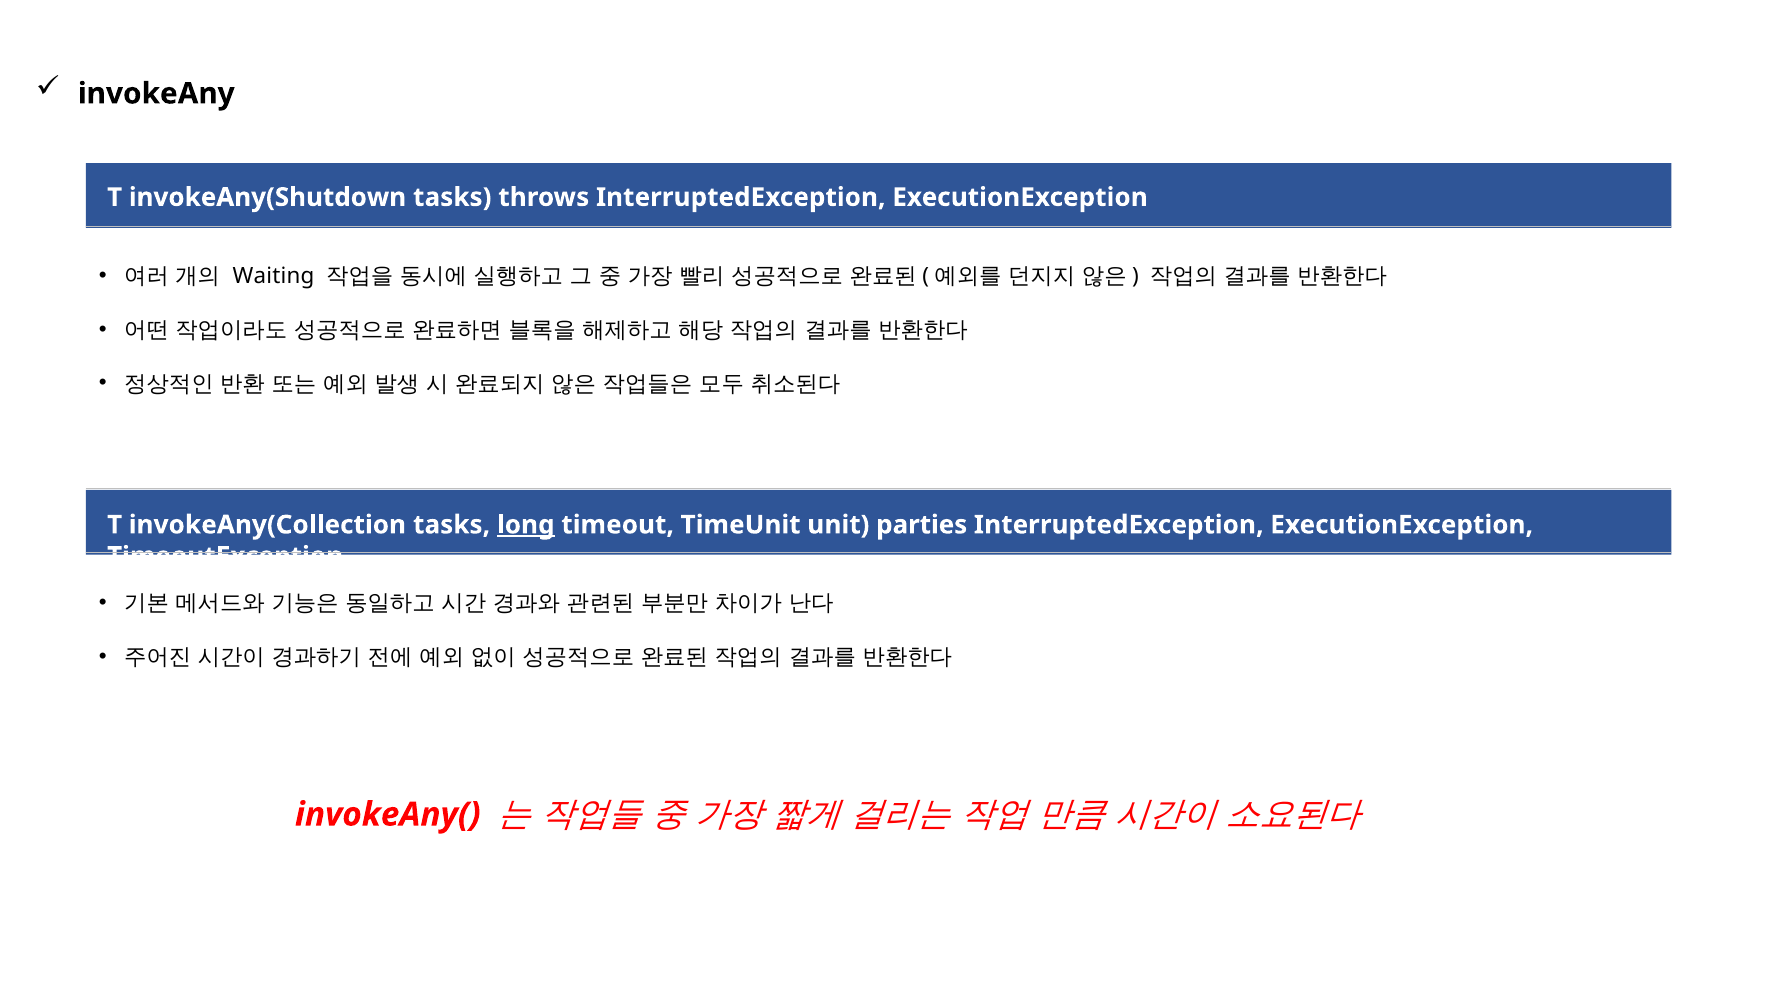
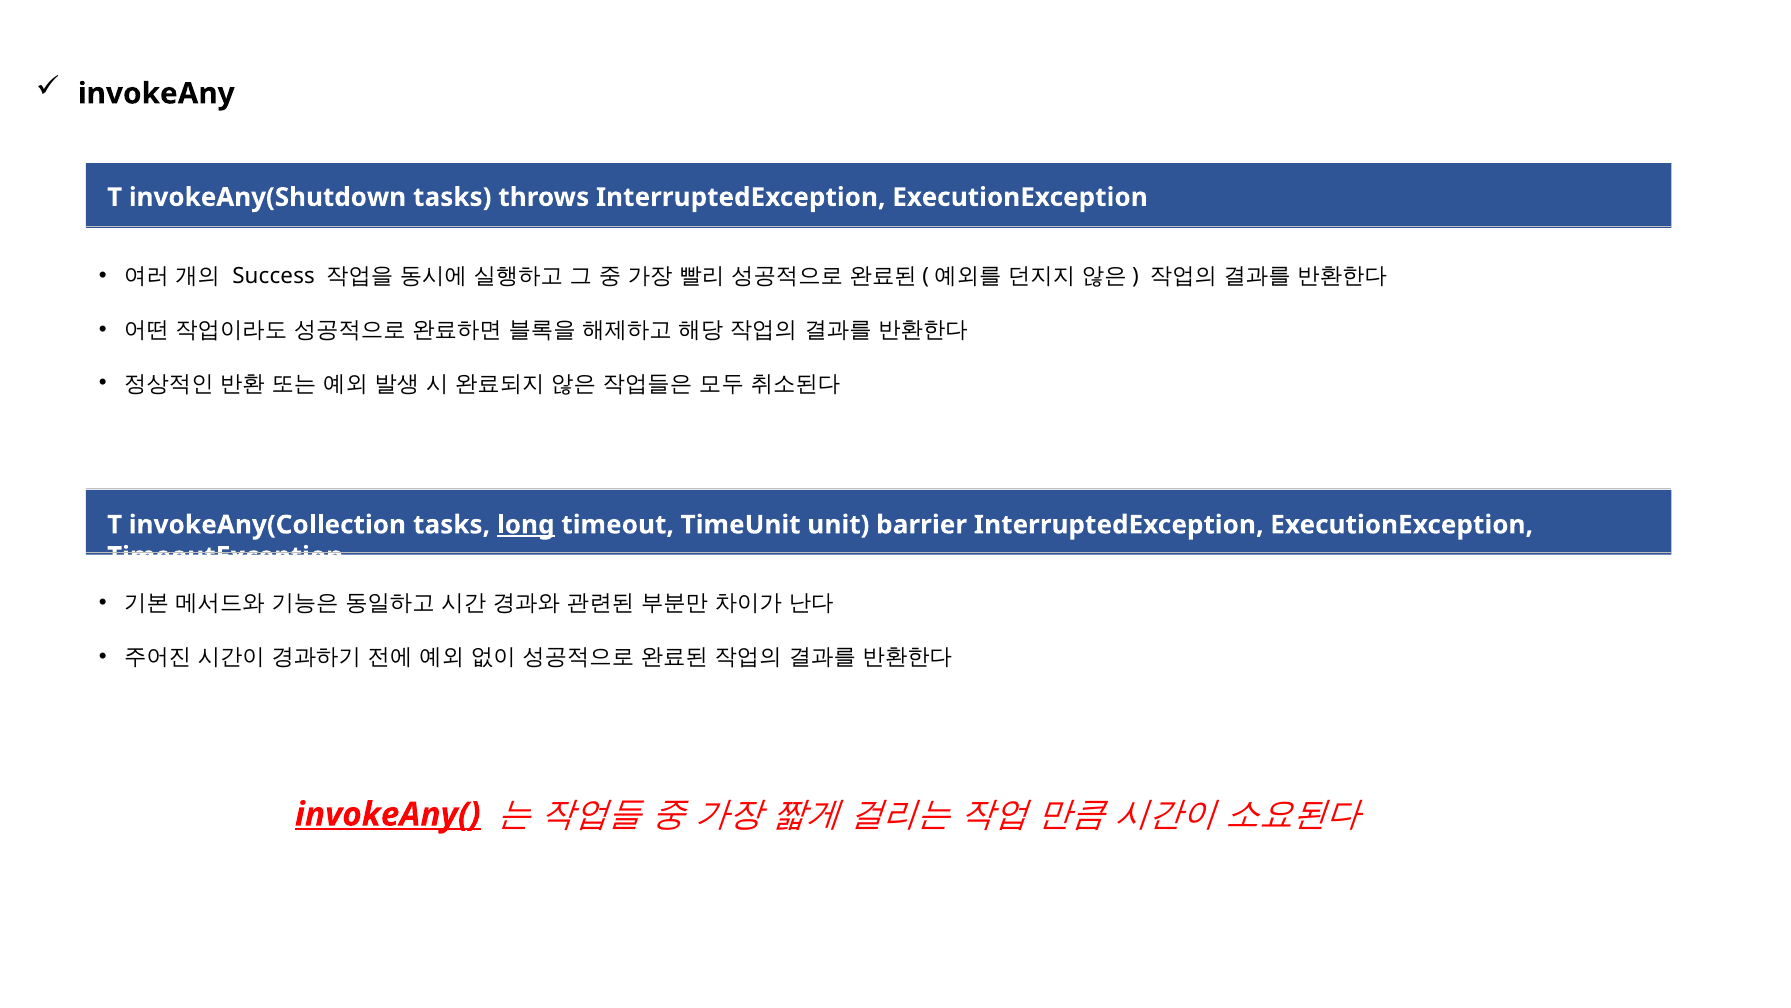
Waiting: Waiting -> Success
parties: parties -> barrier
invokeAny( underline: none -> present
